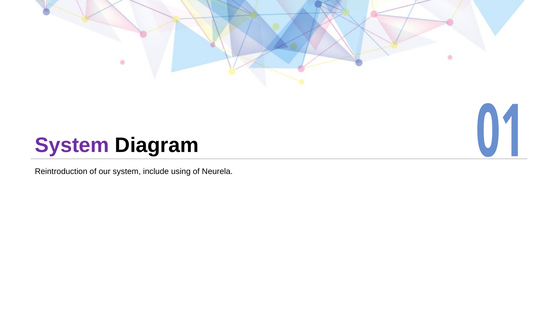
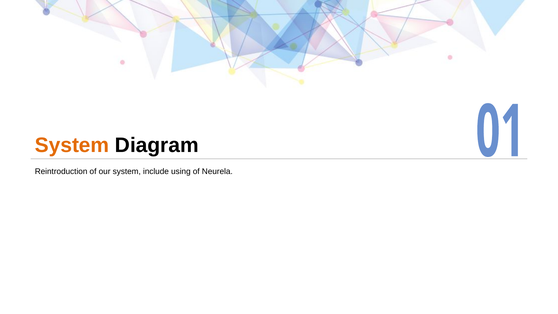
System at (72, 145) colour: purple -> orange
